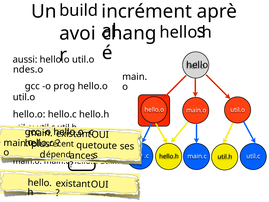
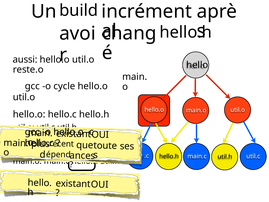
ndes.o: ndes.o -> reste.o
prog: prog -> cycle
